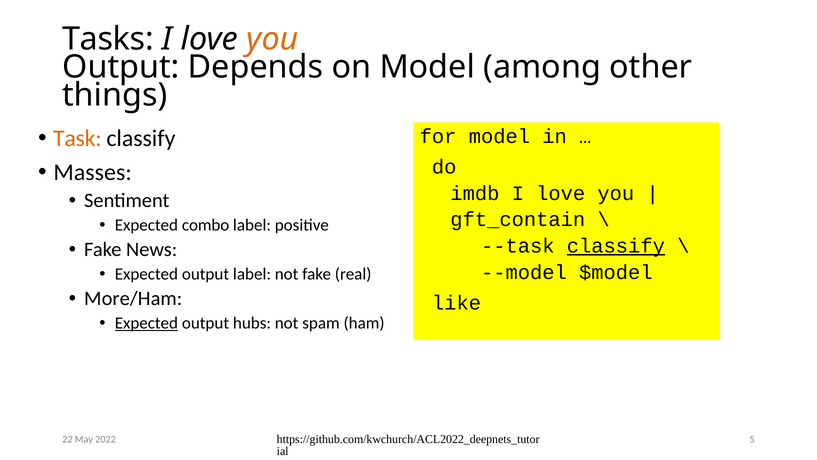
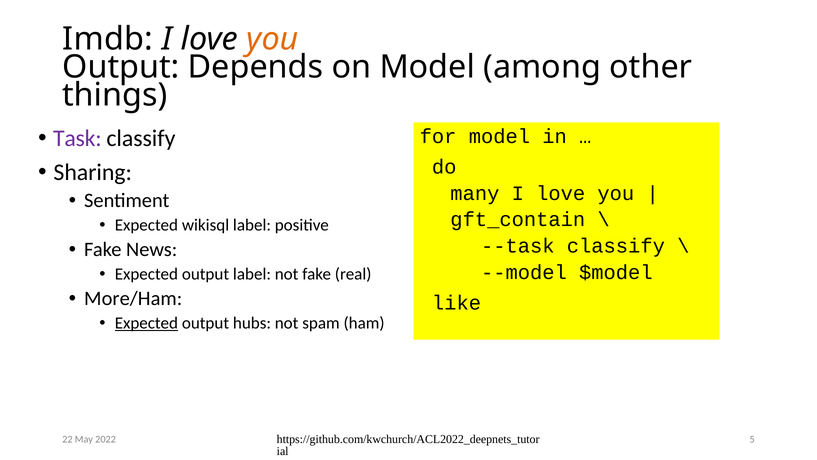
Tasks: Tasks -> Imdb
Task colour: orange -> purple
Masses: Masses -> Sharing
imdb: imdb -> many
combo: combo -> wikisql
classify at (616, 246) underline: present -> none
